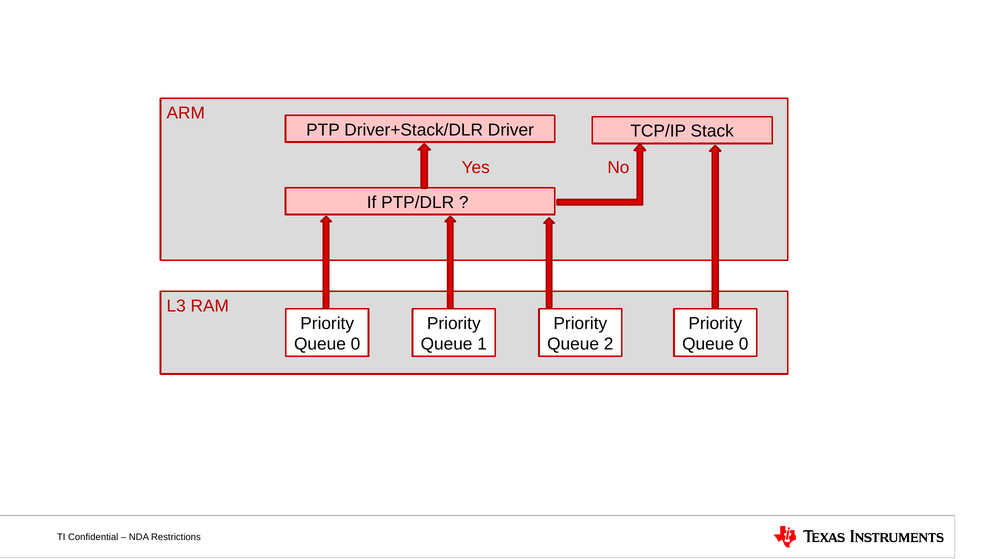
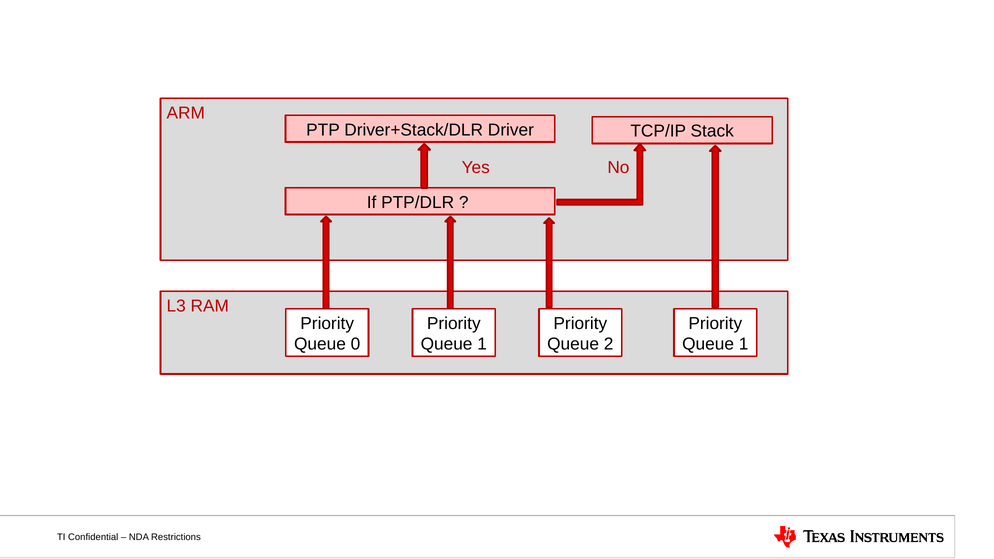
0 at (744, 344): 0 -> 1
